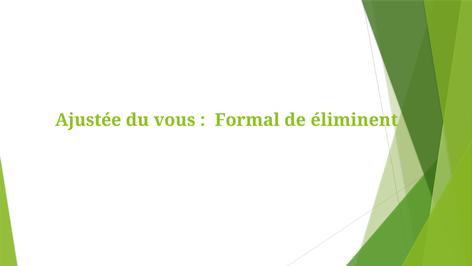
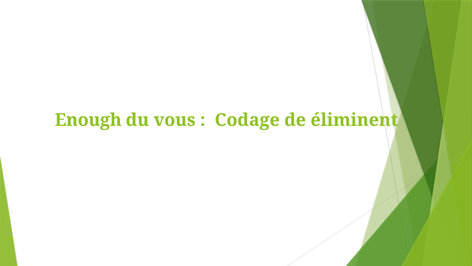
Ajustée: Ajustée -> Enough
Formal: Formal -> Codage
